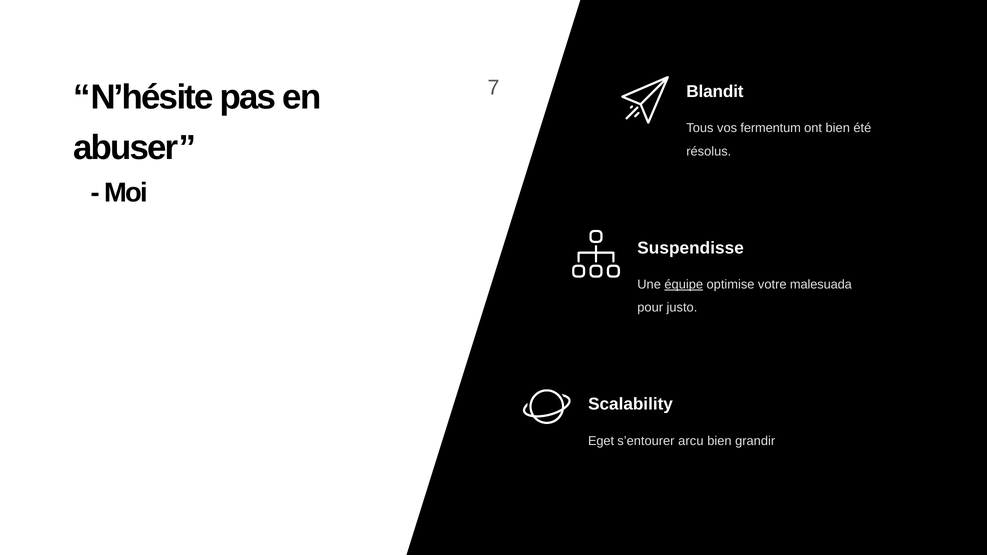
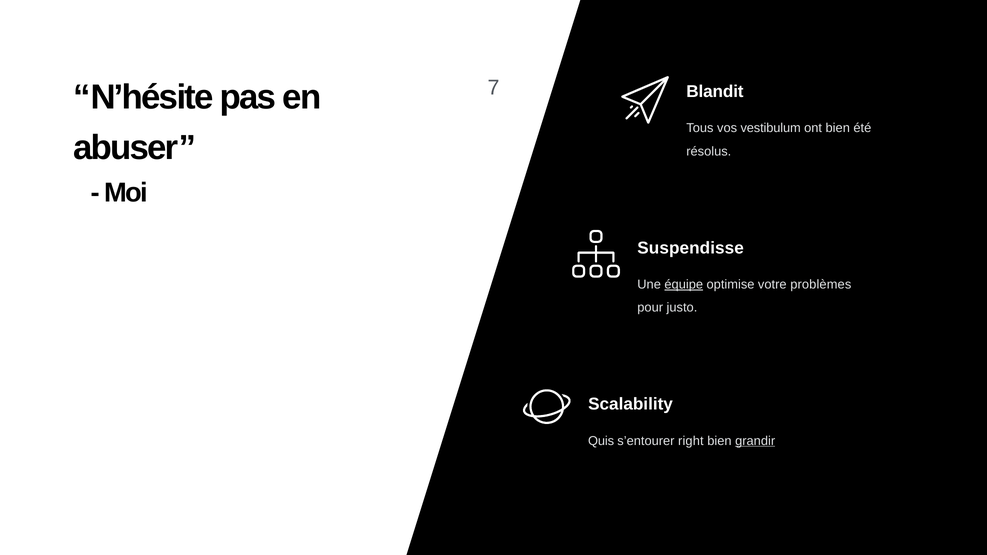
fermentum: fermentum -> vestibulum
malesuada: malesuada -> problèmes
Eget: Eget -> Quis
arcu: arcu -> right
grandir underline: none -> present
